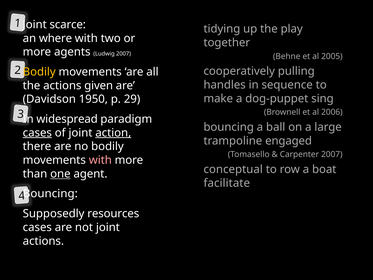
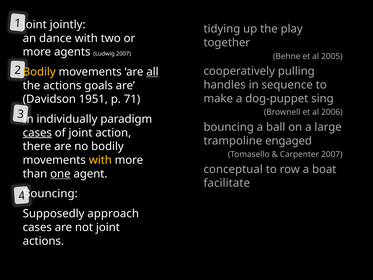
scarce: scarce -> jointly
where: where -> dance
all underline: none -> present
given: given -> goals
1950: 1950 -> 1951
29: 29 -> 71
widespread: widespread -> individually
action underline: present -> none
with at (100, 160) colour: pink -> yellow
resources: resources -> approach
